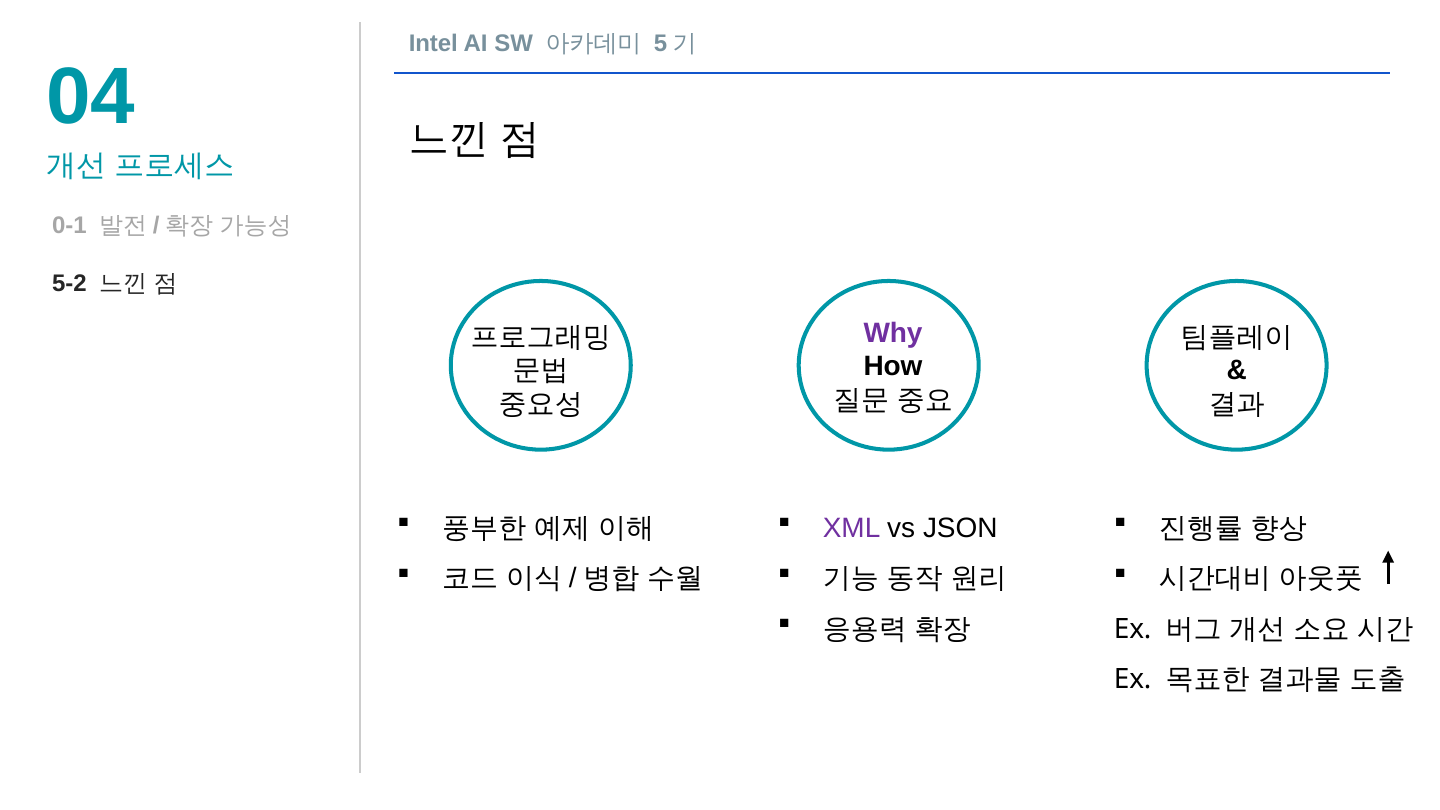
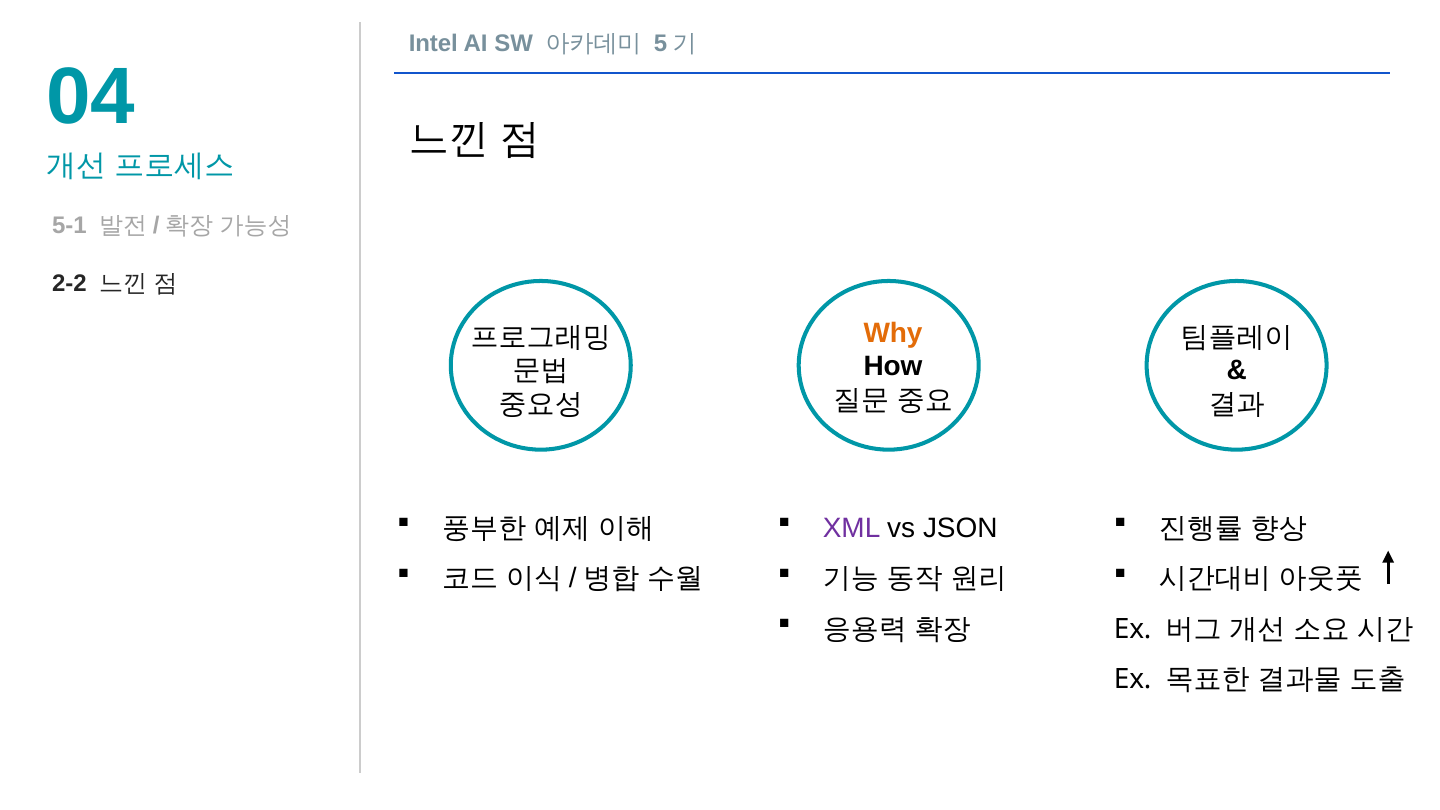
0-1: 0-1 -> 5-1
5-2: 5-2 -> 2-2
Why colour: purple -> orange
